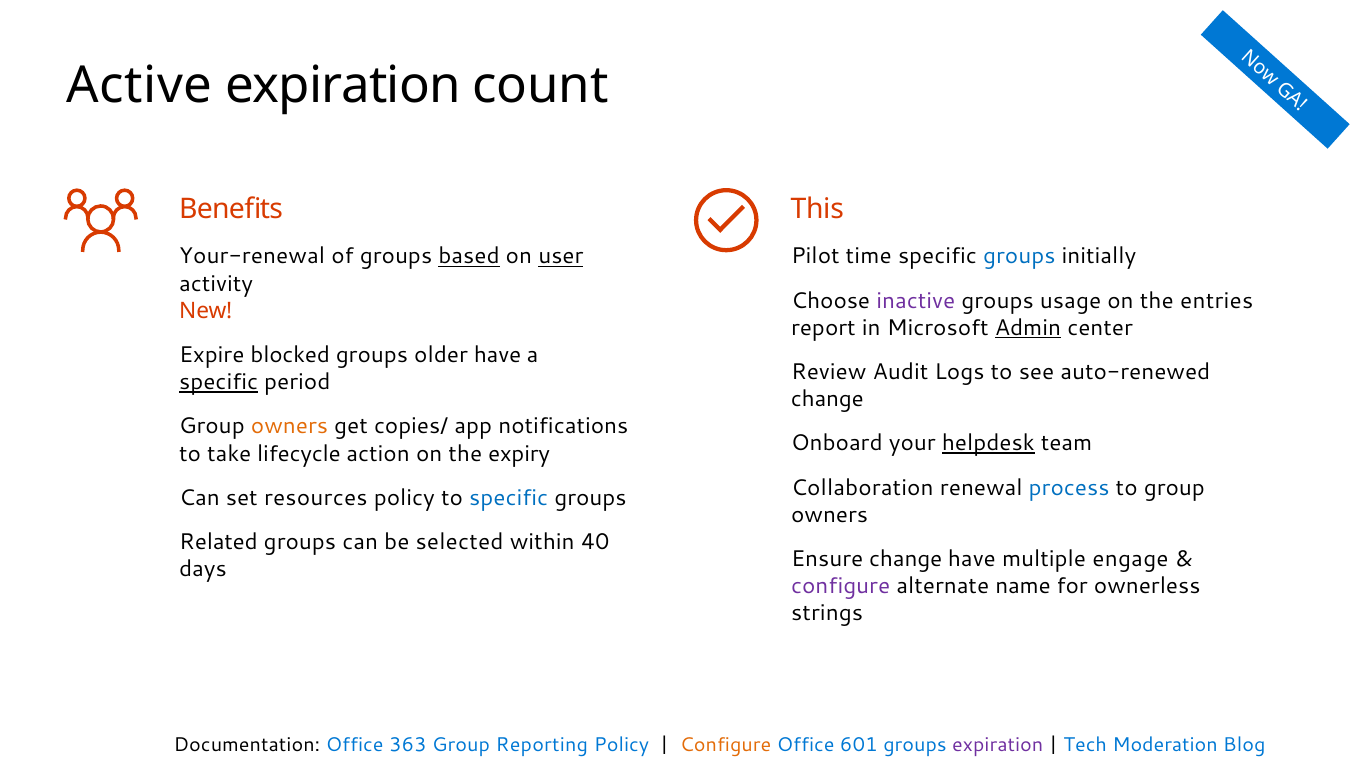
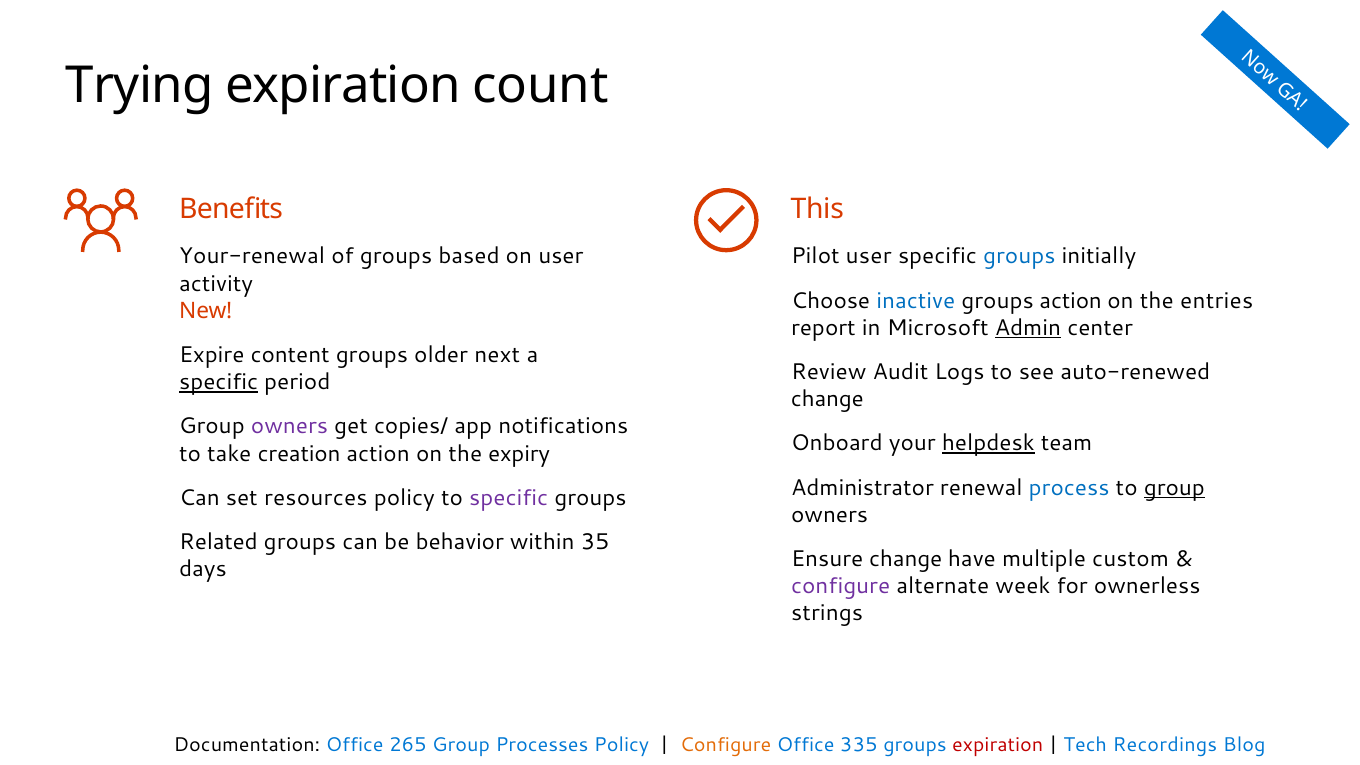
Active: Active -> Trying
Pilot time: time -> user
based underline: present -> none
user at (561, 256) underline: present -> none
inactive colour: purple -> blue
groups usage: usage -> action
blocked: blocked -> content
older have: have -> next
owners at (290, 426) colour: orange -> purple
lifecycle: lifecycle -> creation
Collaboration: Collaboration -> Administrator
group at (1174, 488) underline: none -> present
specific at (509, 498) colour: blue -> purple
selected: selected -> behavior
40: 40 -> 35
engage: engage -> custom
name: name -> week
363: 363 -> 265
Reporting: Reporting -> Processes
601: 601 -> 335
expiration at (998, 745) colour: purple -> red
Moderation: Moderation -> Recordings
